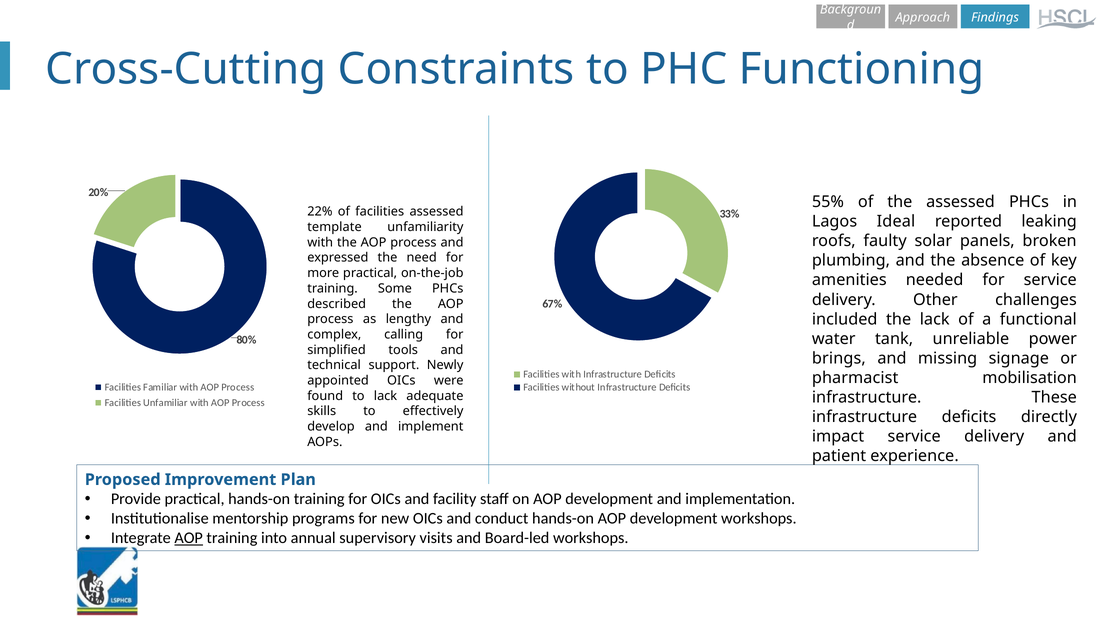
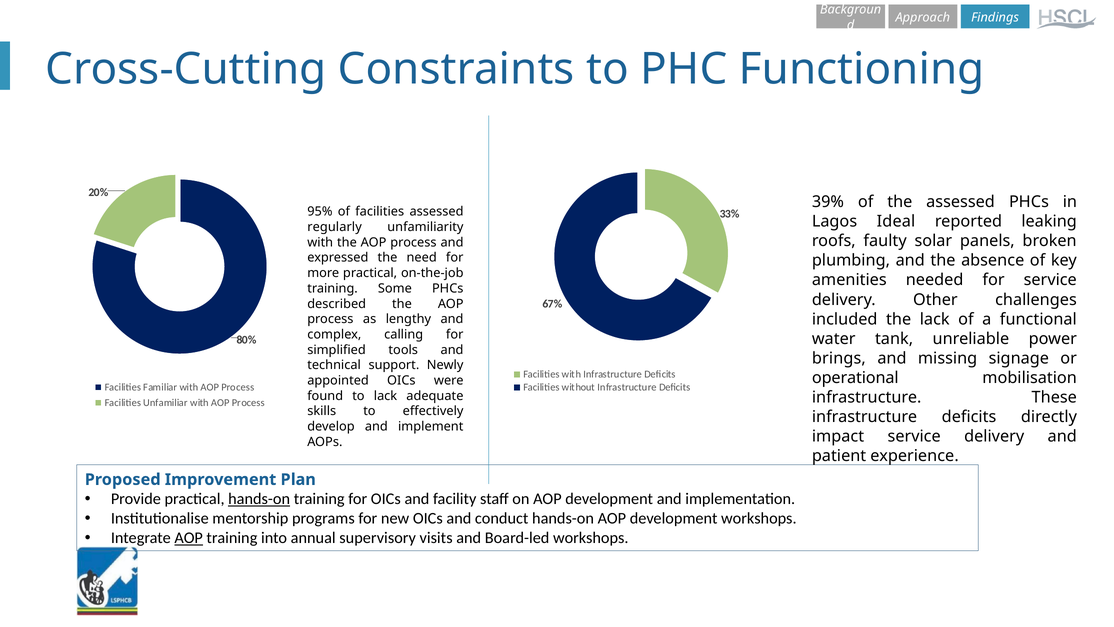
55%: 55% -> 39%
22%: 22% -> 95%
template: template -> regularly
pharmacist: pharmacist -> operational
hands-on at (259, 499) underline: none -> present
